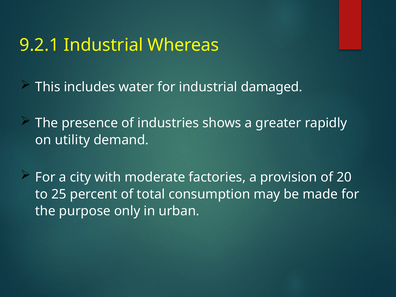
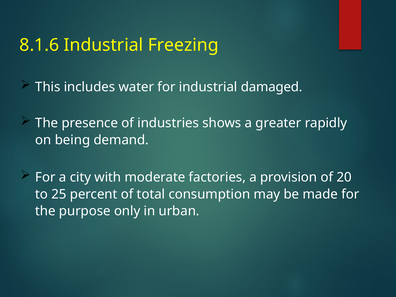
9.2.1: 9.2.1 -> 8.1.6
Whereas: Whereas -> Freezing
utility: utility -> being
